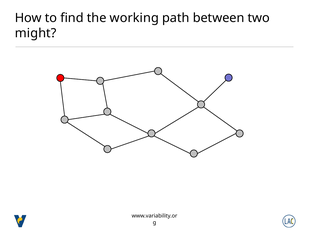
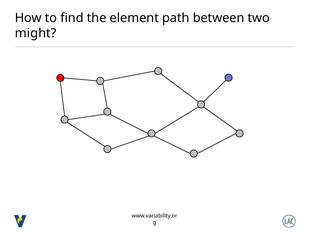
working: working -> element
